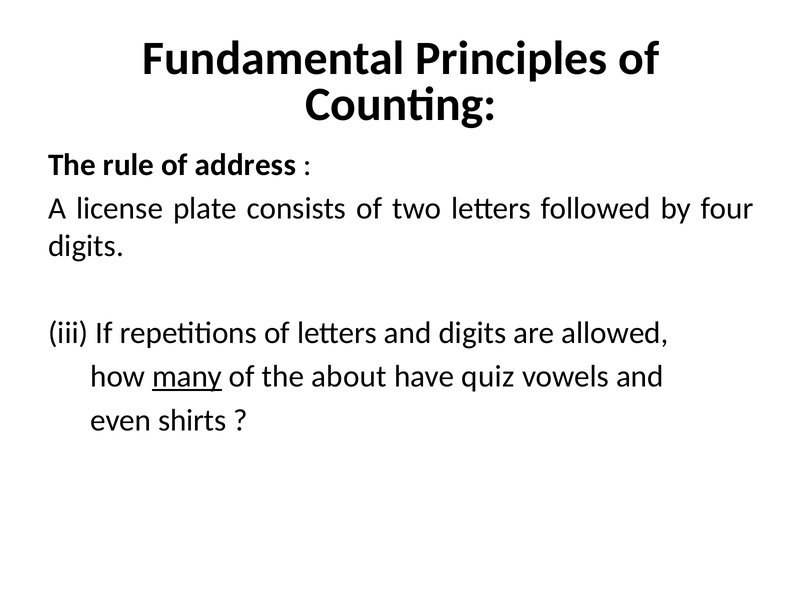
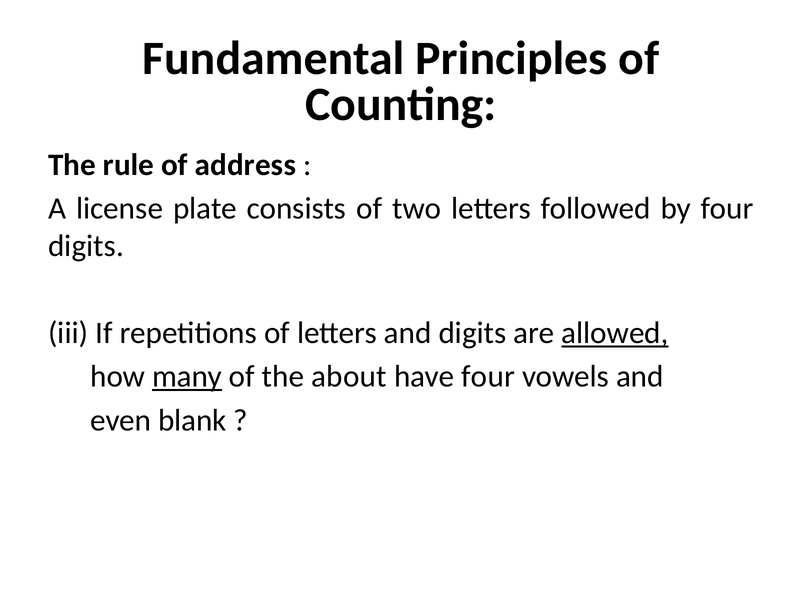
allowed underline: none -> present
have quiz: quiz -> four
shirts: shirts -> blank
